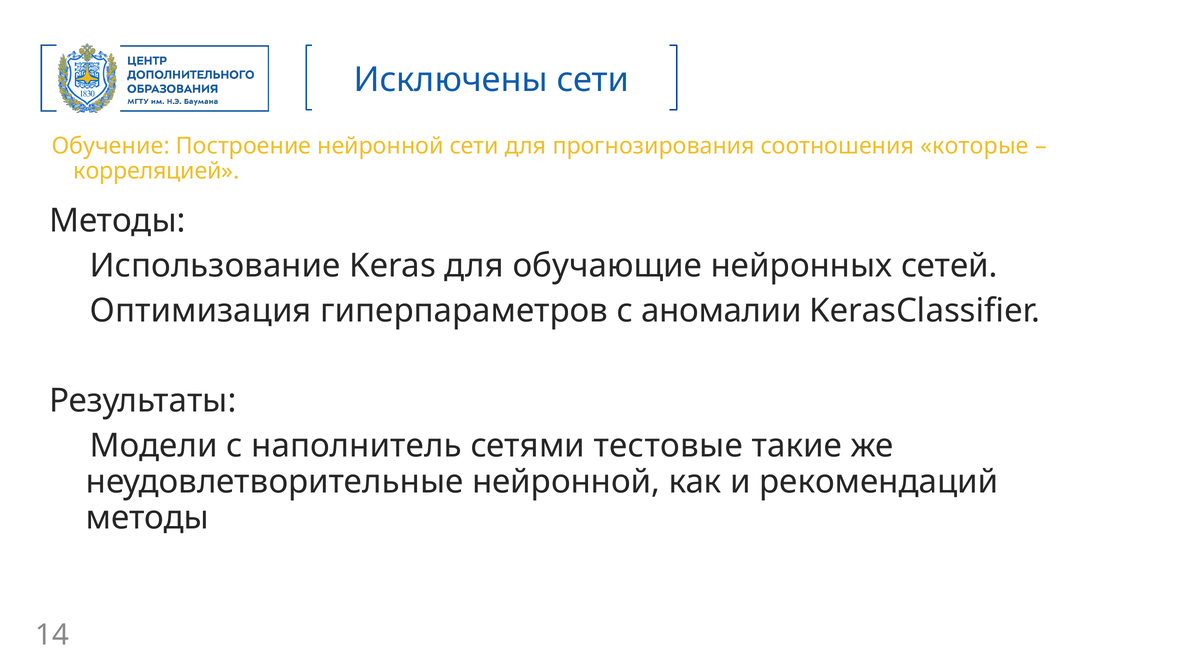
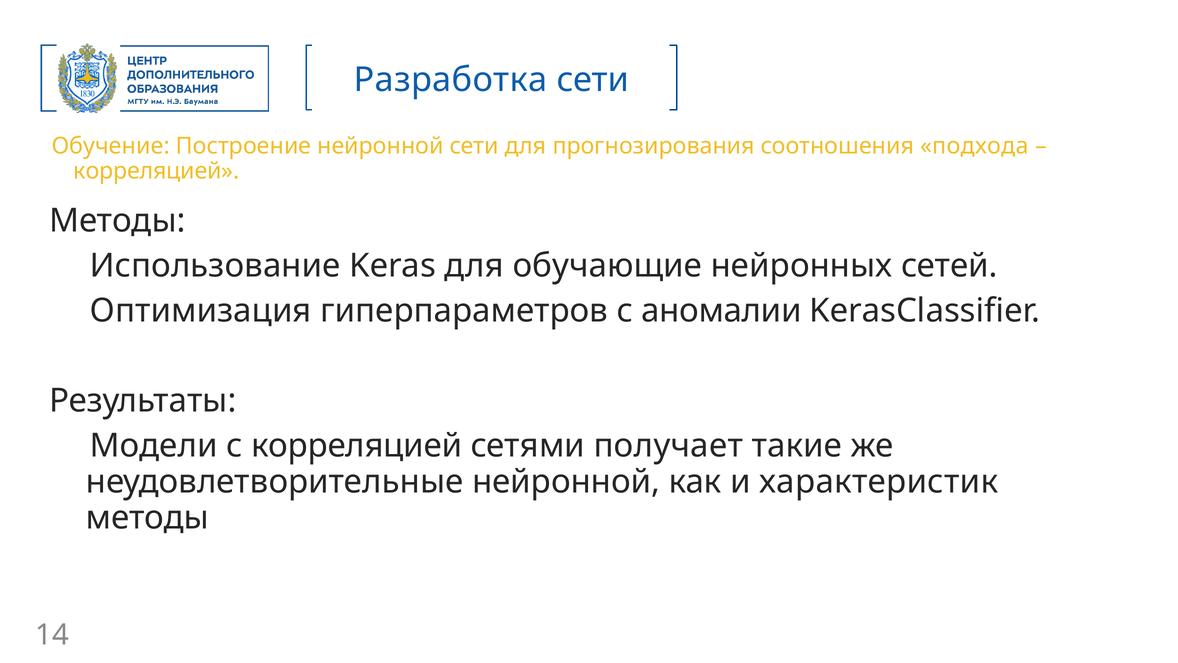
Исключены: Исключены -> Разработка
которые: которые -> подхода
с наполнитель: наполнитель -> корреляцией
тестовые: тестовые -> получает
рекомендаций: рекомендаций -> характеристик
